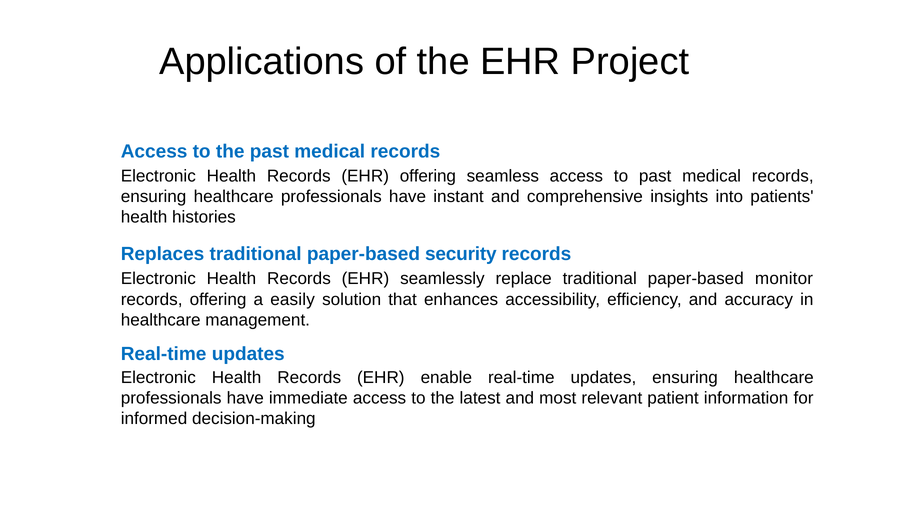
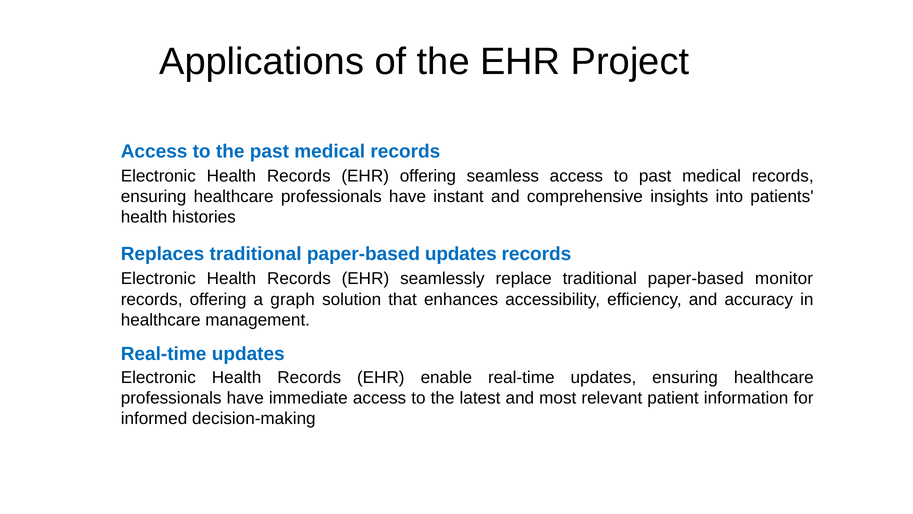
paper-based security: security -> updates
easily: easily -> graph
